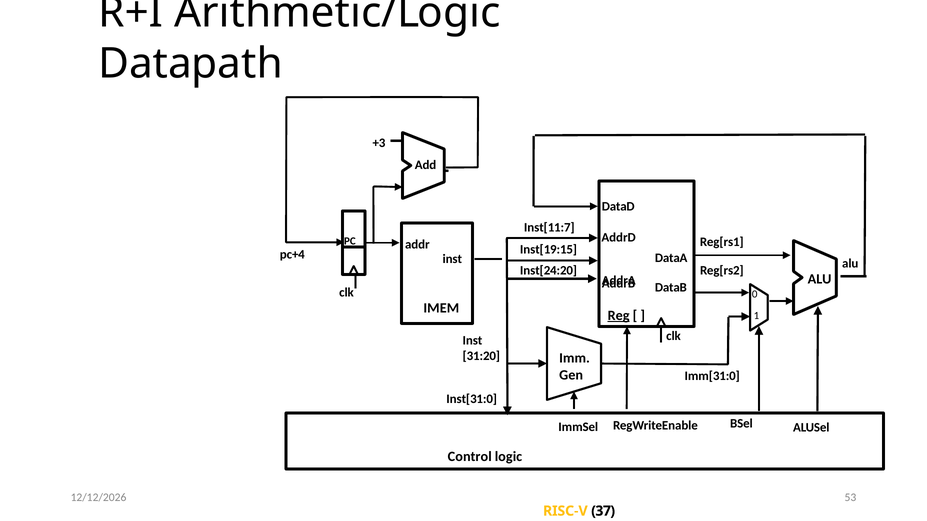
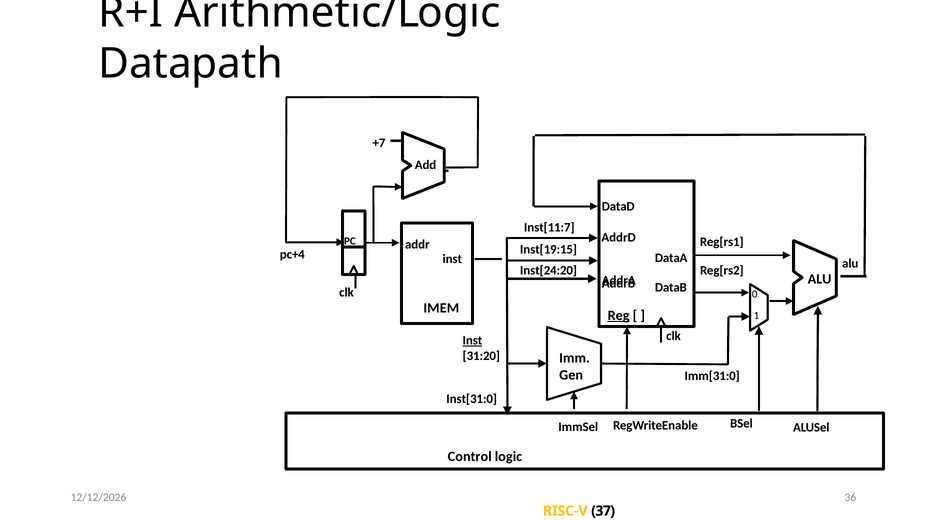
+3: +3 -> +7
Inst at (472, 341) underline: none -> present
53: 53 -> 36
